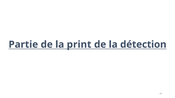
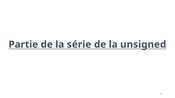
print: print -> série
détection: détection -> unsigned
